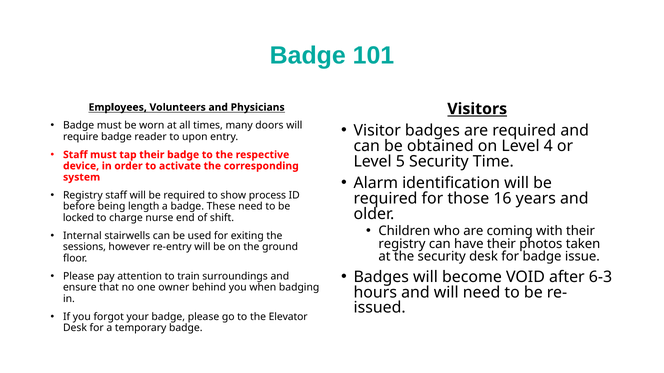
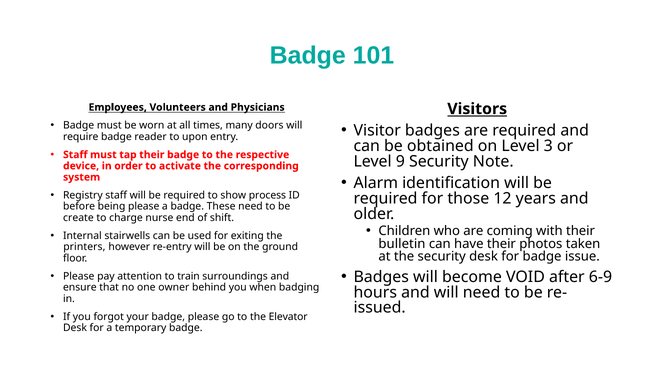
4: 4 -> 3
5: 5 -> 9
Time: Time -> Note
16: 16 -> 12
being length: length -> please
locked: locked -> create
registry at (402, 244): registry -> bulletin
sessions: sessions -> printers
6-3: 6-3 -> 6-9
